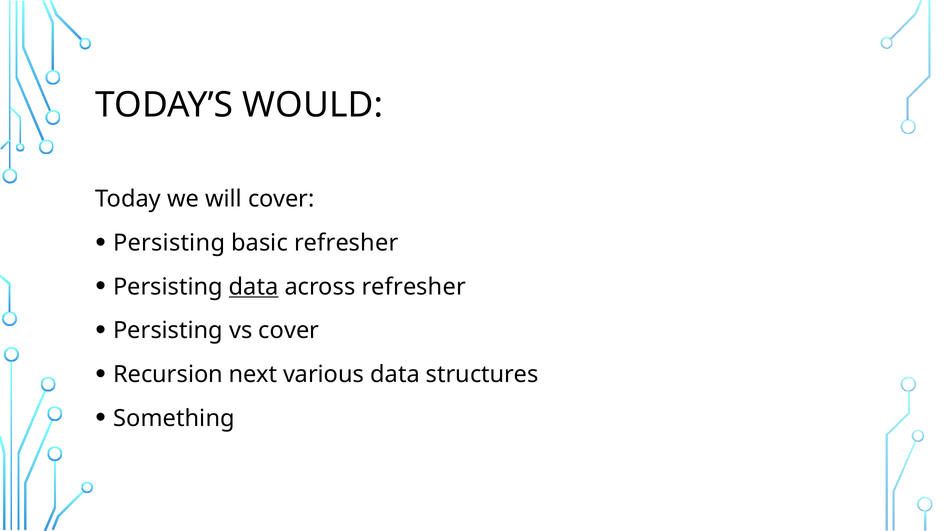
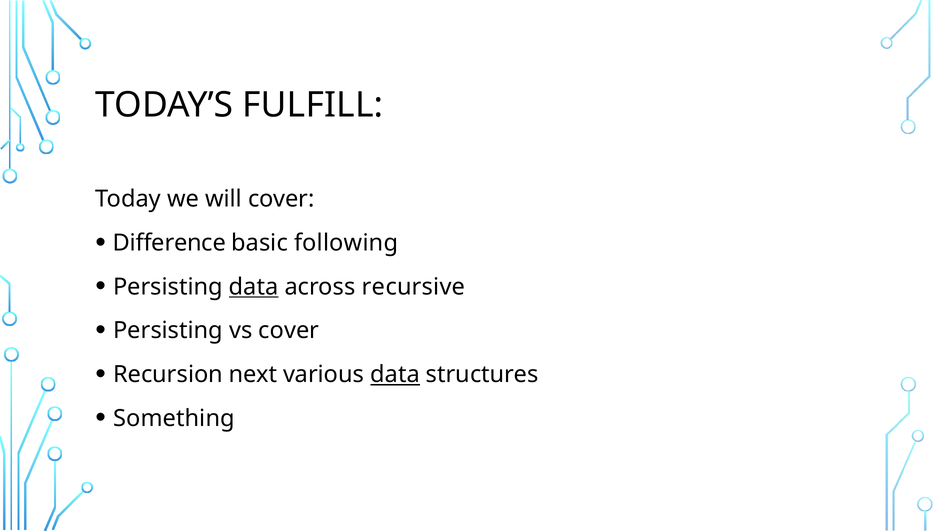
WOULD: WOULD -> FULFILL
Persisting at (169, 243): Persisting -> Difference
basic refresher: refresher -> following
across refresher: refresher -> recursive
data at (395, 374) underline: none -> present
